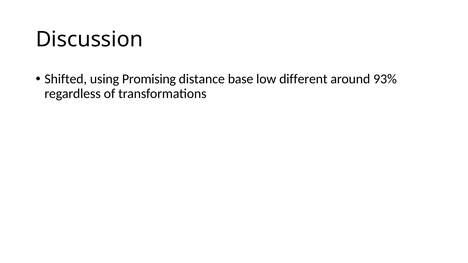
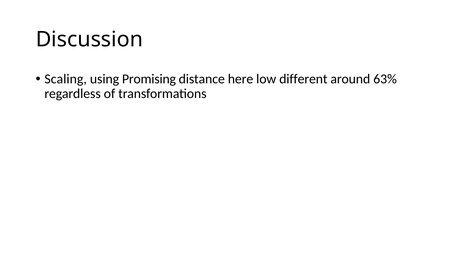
Shifted: Shifted -> Scaling
base: base -> here
93%: 93% -> 63%
